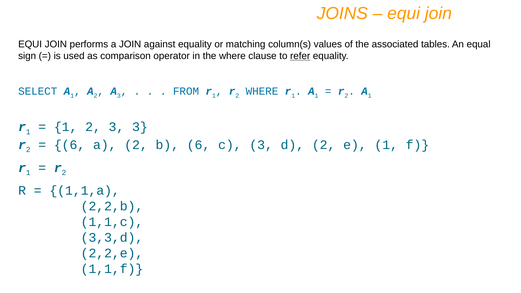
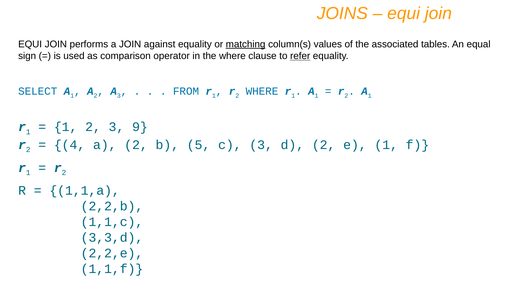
matching underline: none -> present
3 3: 3 -> 9
6 at (70, 145): 6 -> 4
b 6: 6 -> 5
